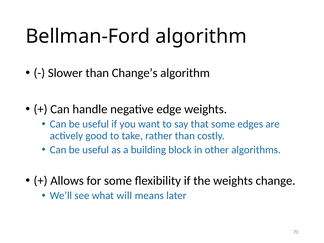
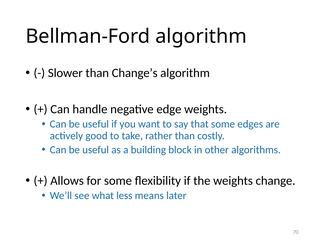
will: will -> less
